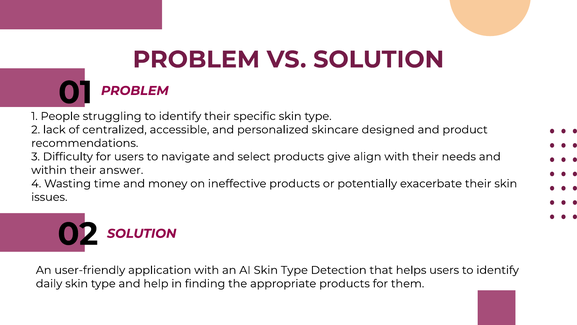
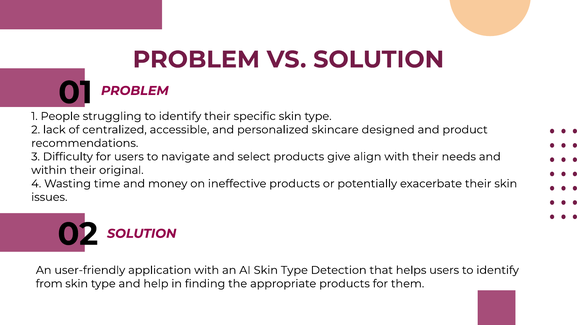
answer: answer -> original
daily: daily -> from
